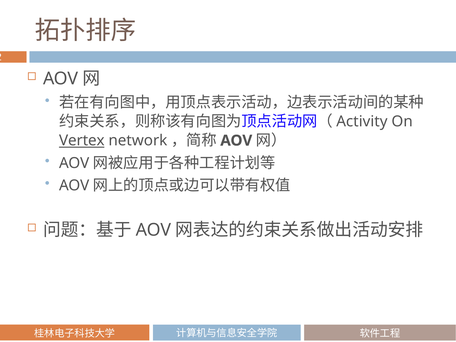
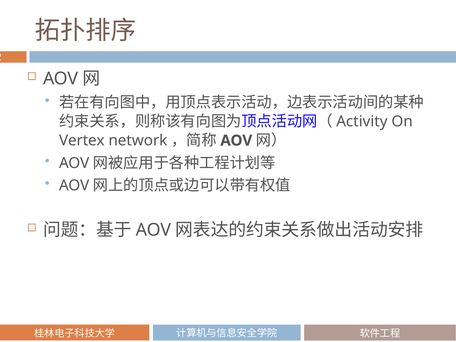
Vertex underline: present -> none
